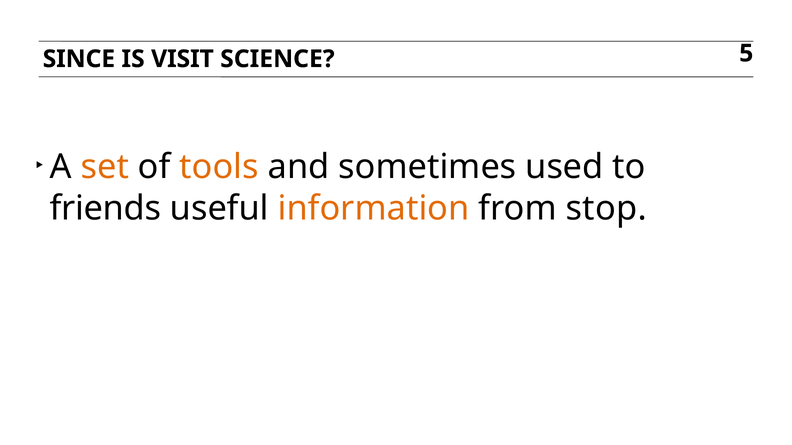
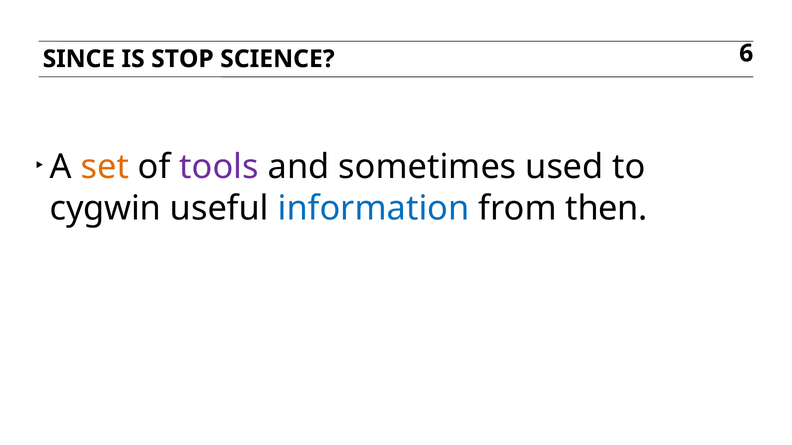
VISIT: VISIT -> STOP
5: 5 -> 6
tools colour: orange -> purple
friends: friends -> cygwin
information colour: orange -> blue
stop: stop -> then
